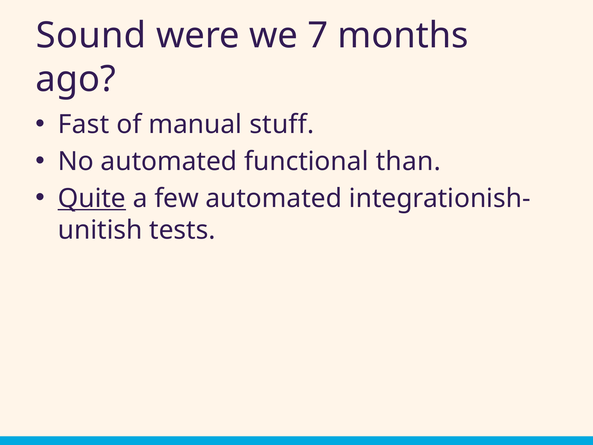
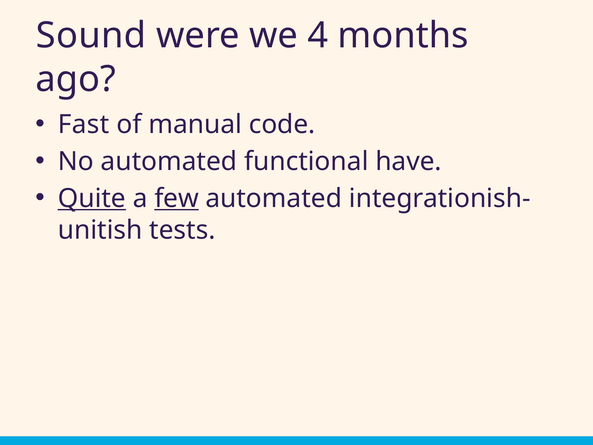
7: 7 -> 4
stuff: stuff -> code
than: than -> have
few underline: none -> present
